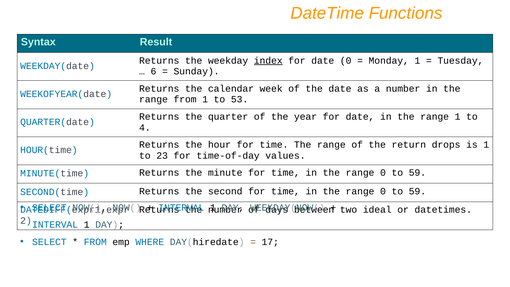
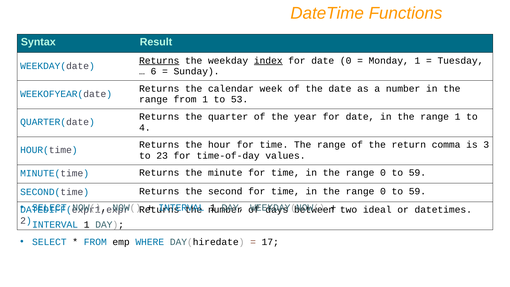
Returns at (159, 61) underline: none -> present
drops: drops -> comma
is 1: 1 -> 3
